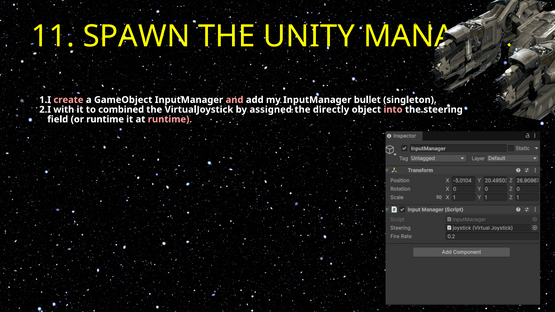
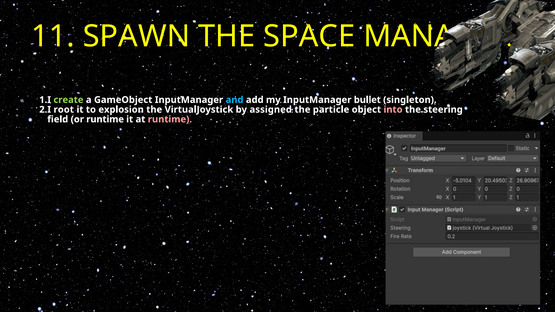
UNITY: UNITY -> SPACE
create colour: pink -> light green
and colour: pink -> light blue
with: with -> root
combined: combined -> explosion
directly: directly -> particle
